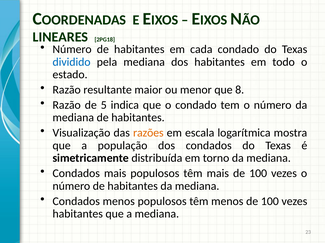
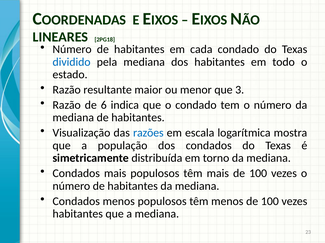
8: 8 -> 3
5: 5 -> 6
razões colour: orange -> blue
